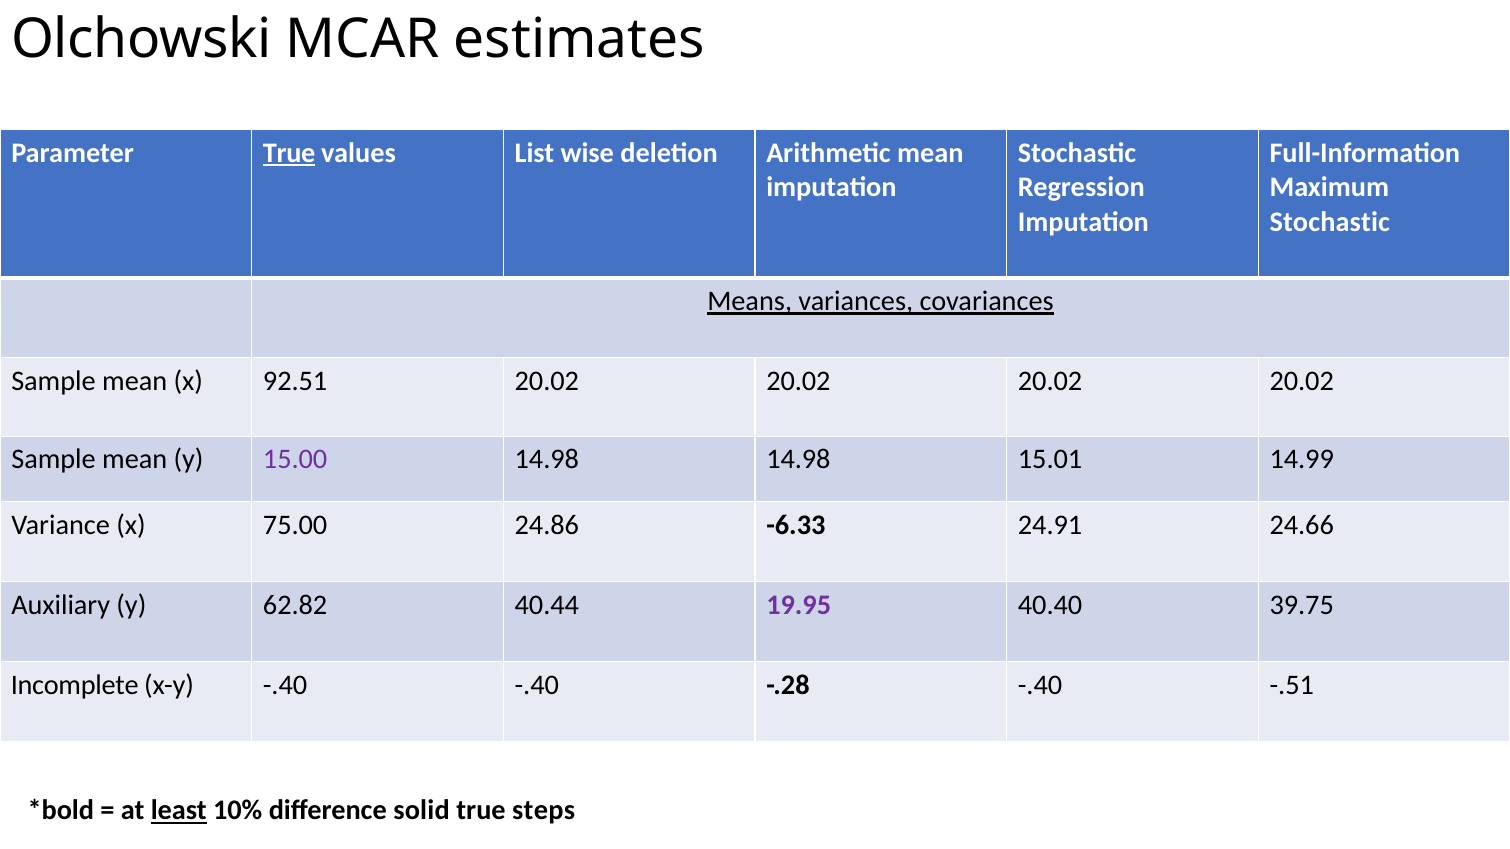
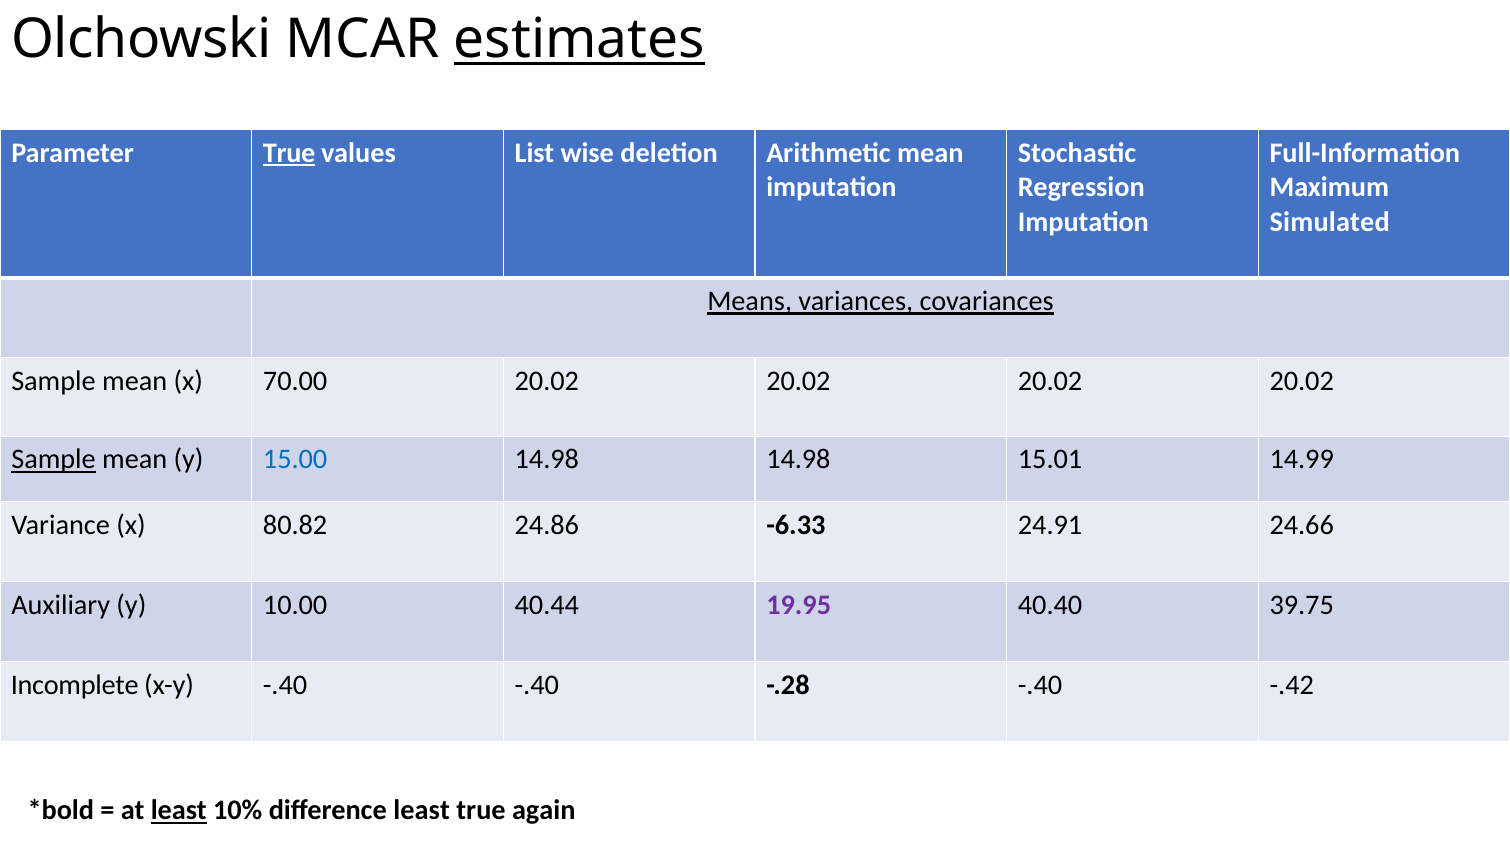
estimates underline: none -> present
Stochastic at (1330, 222): Stochastic -> Simulated
92.51: 92.51 -> 70.00
Sample at (54, 460) underline: none -> present
15.00 colour: purple -> blue
75.00: 75.00 -> 80.82
62.82: 62.82 -> 10.00
-.51: -.51 -> -.42
difference solid: solid -> least
steps: steps -> again
